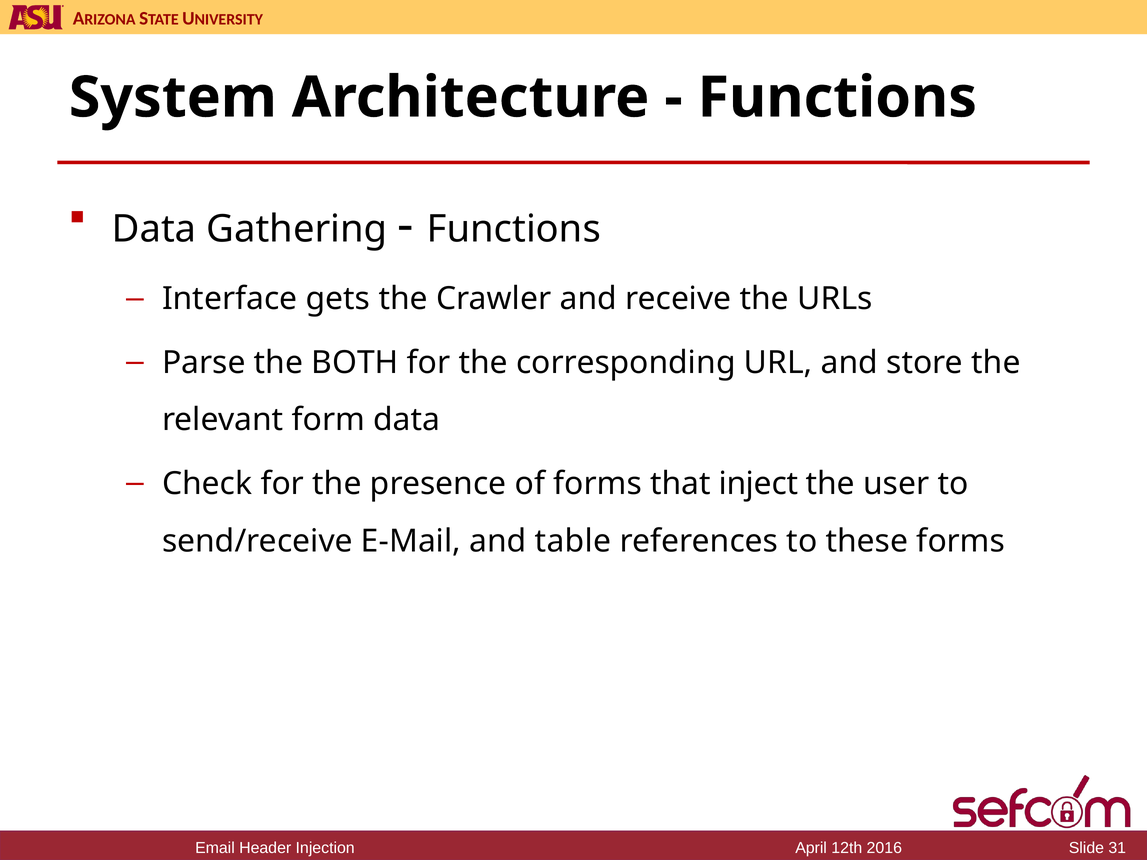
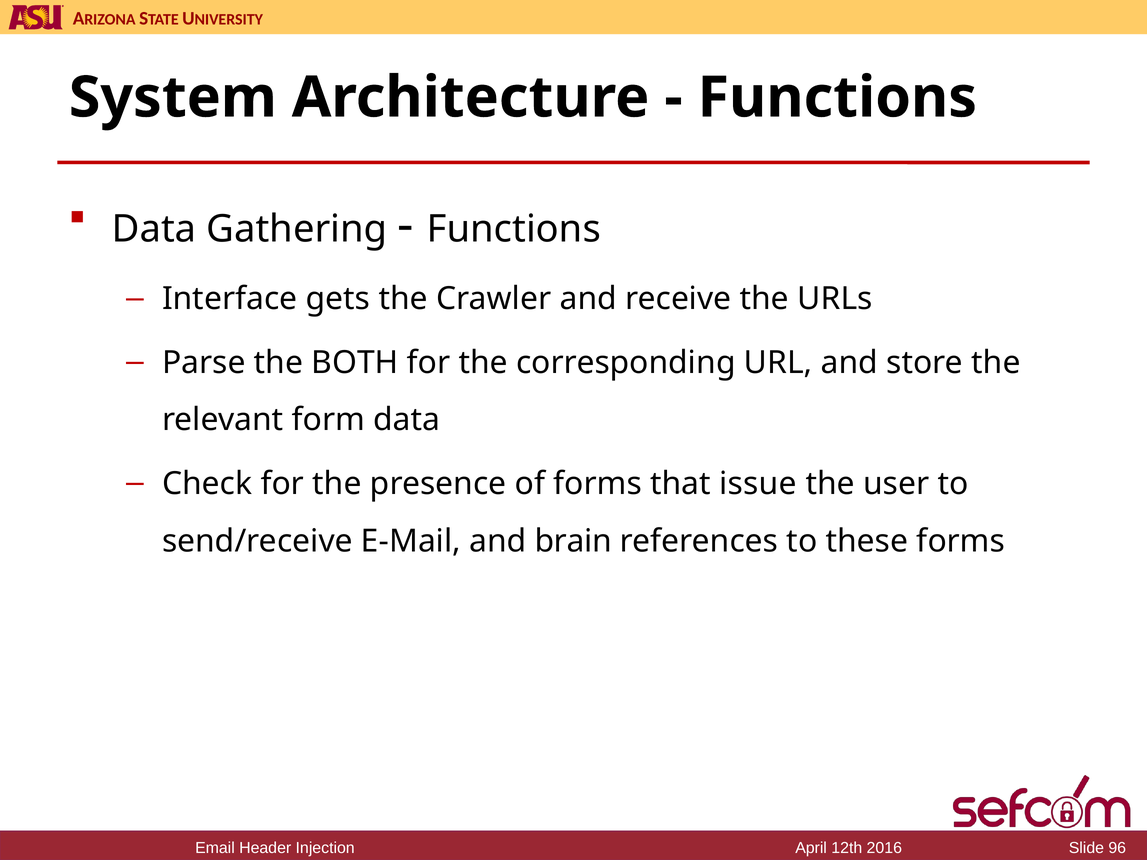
inject: inject -> issue
table: table -> brain
31: 31 -> 96
